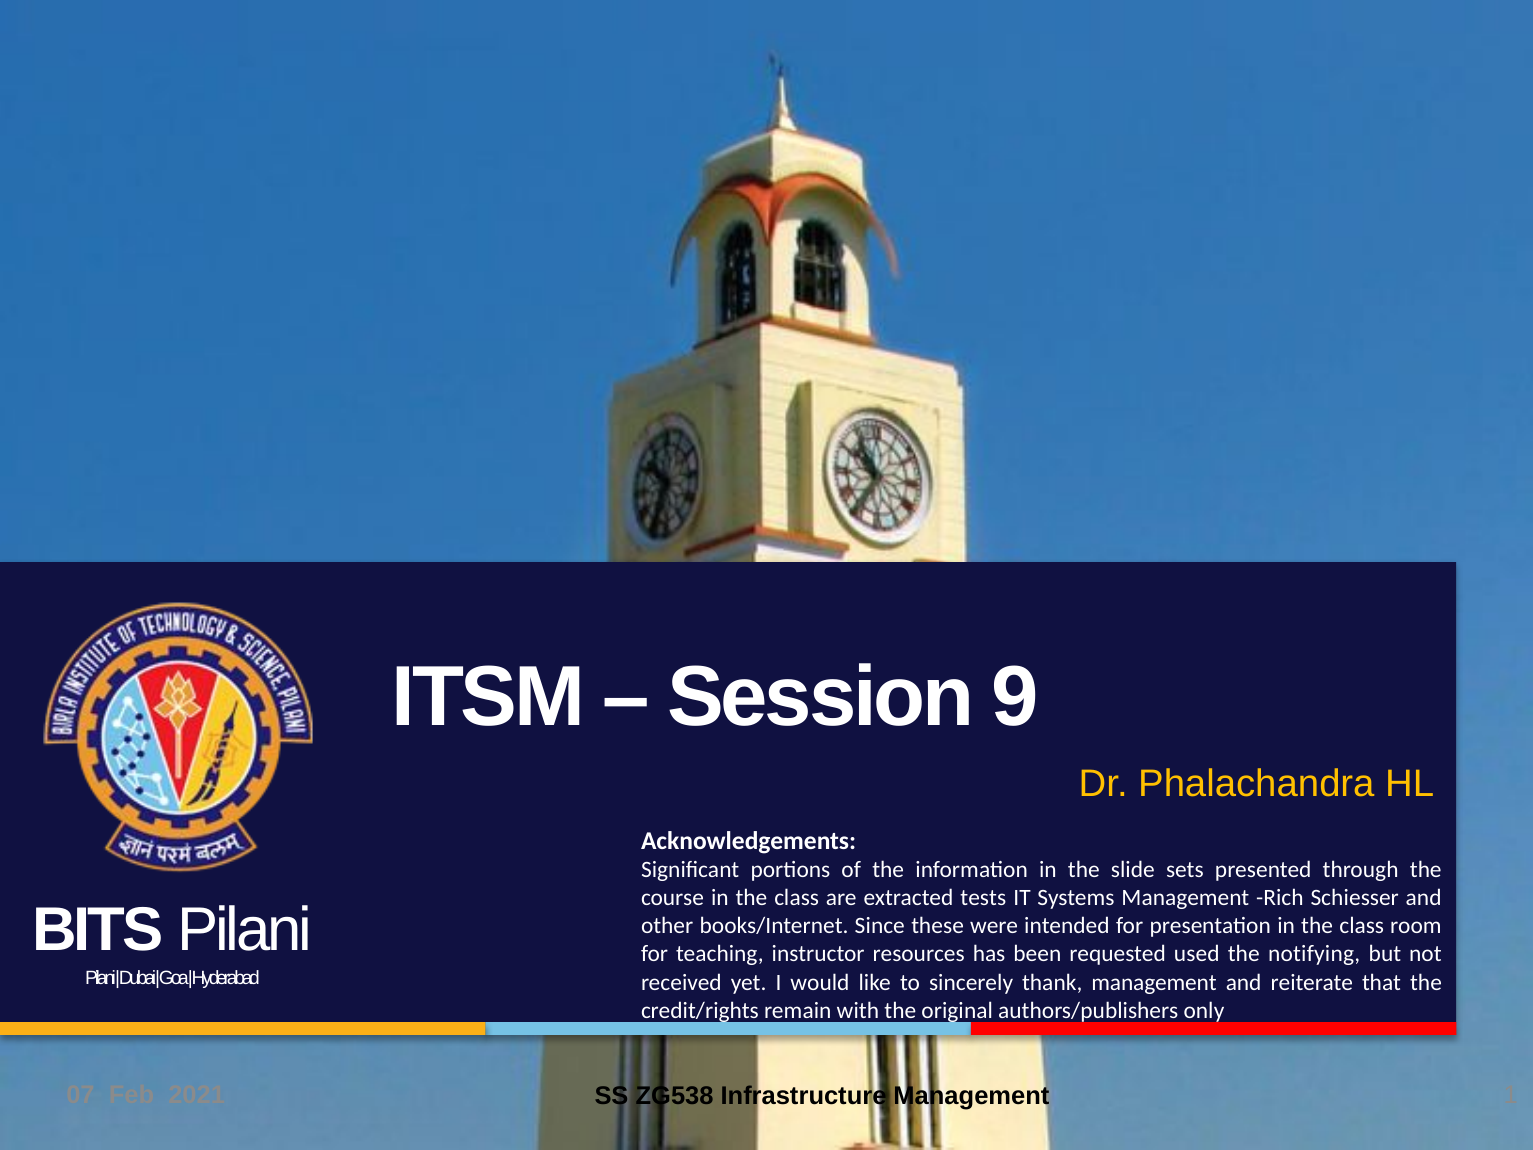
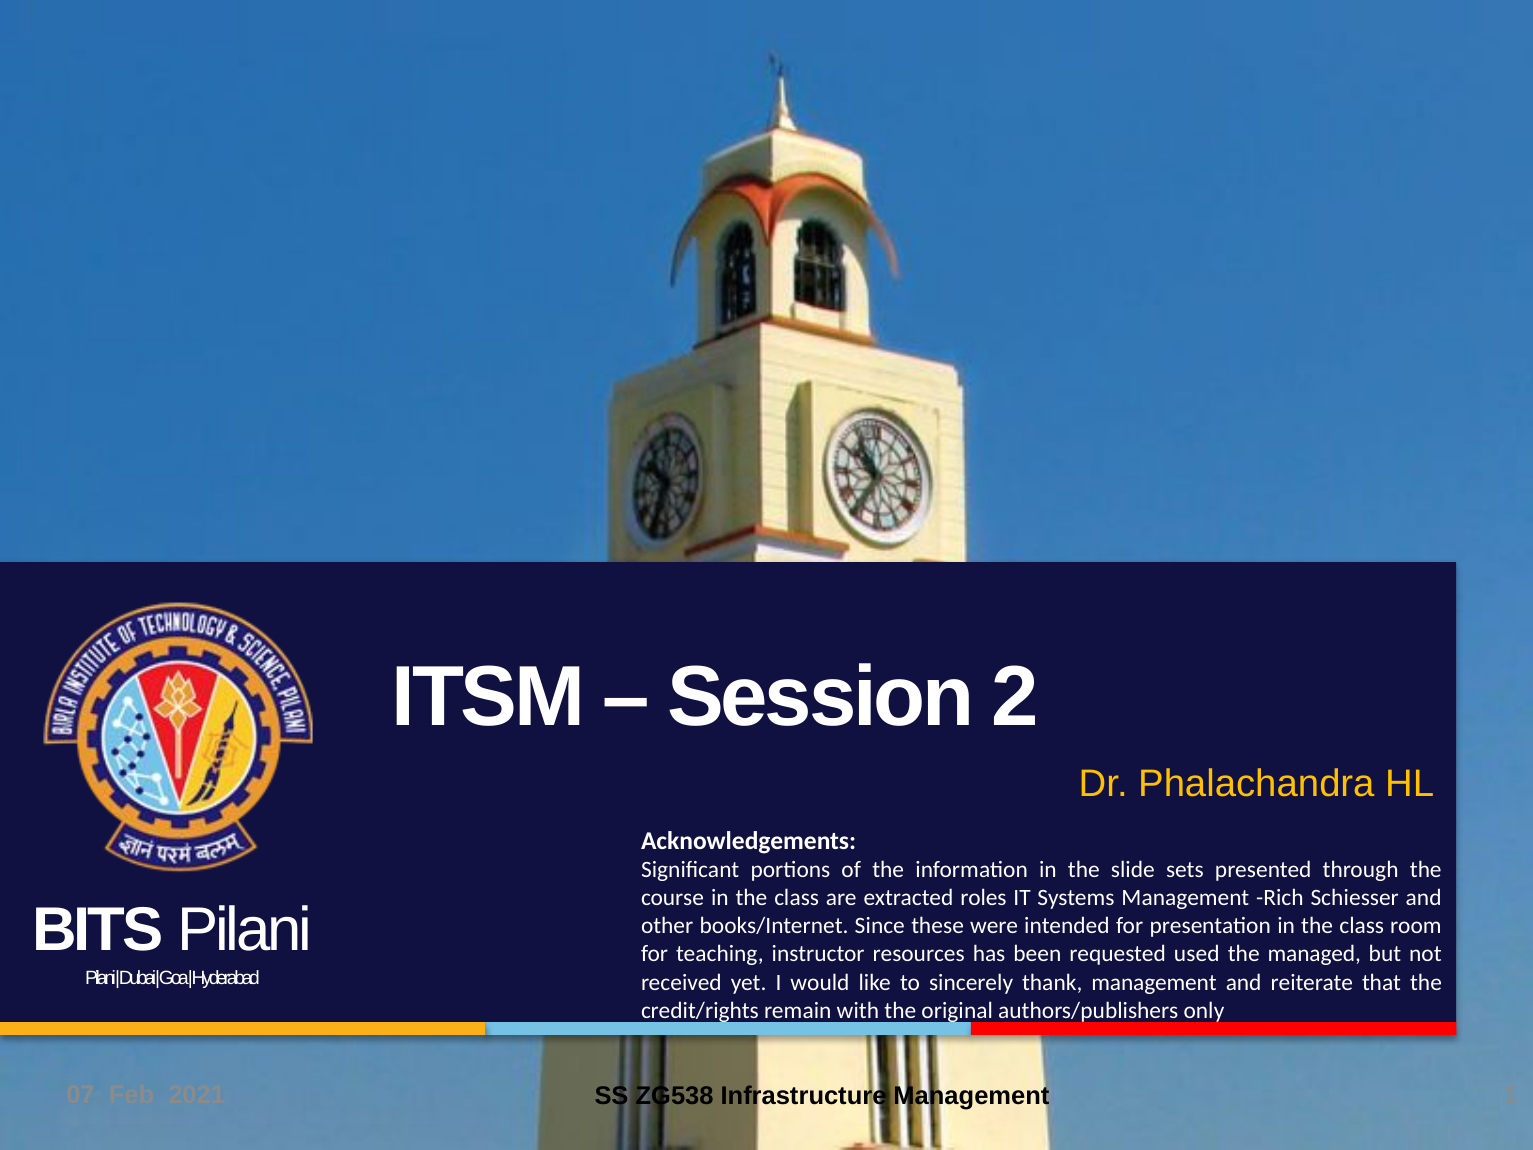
9: 9 -> 2
tests: tests -> roles
notifying: notifying -> managed
